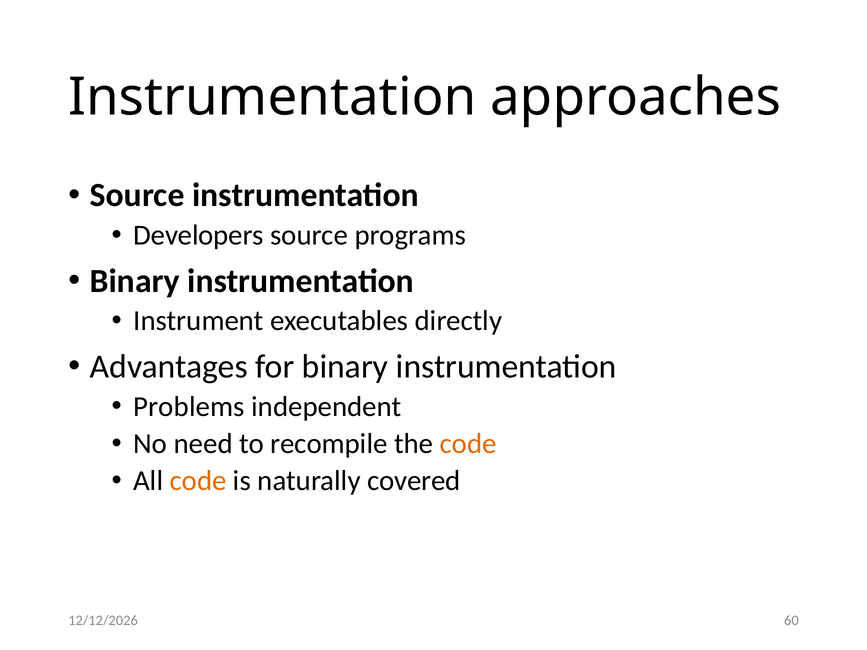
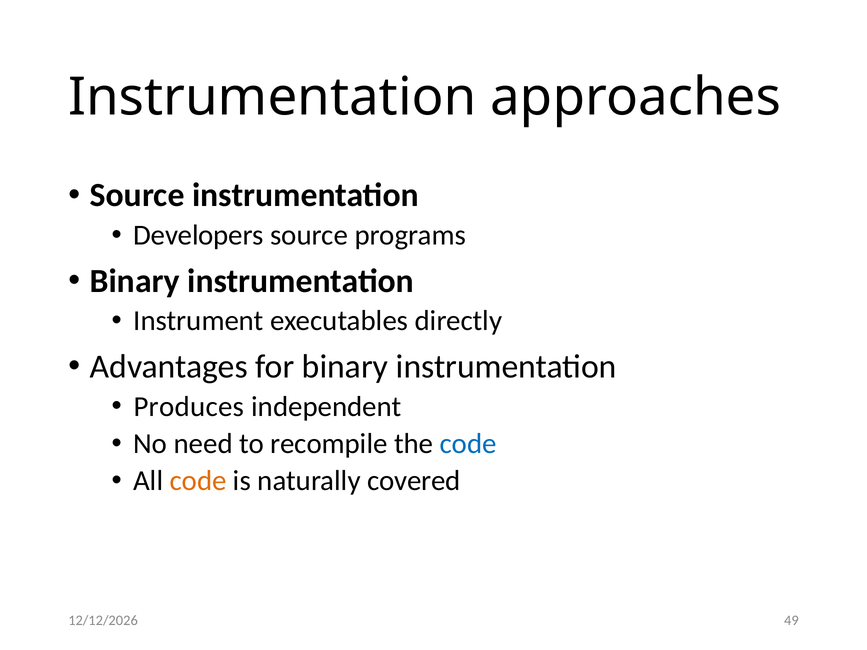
Problems: Problems -> Produces
code at (468, 444) colour: orange -> blue
60: 60 -> 49
